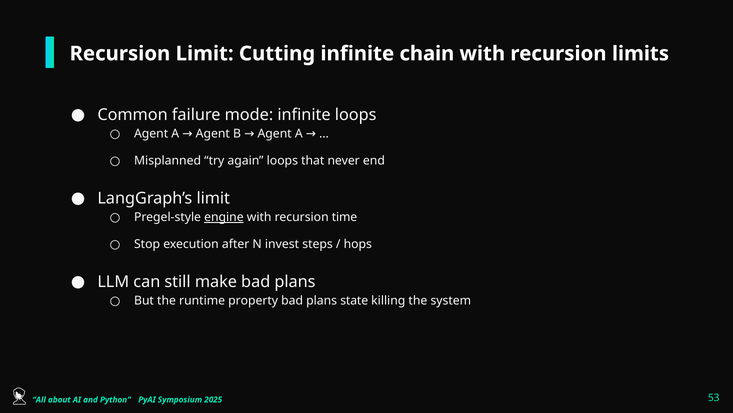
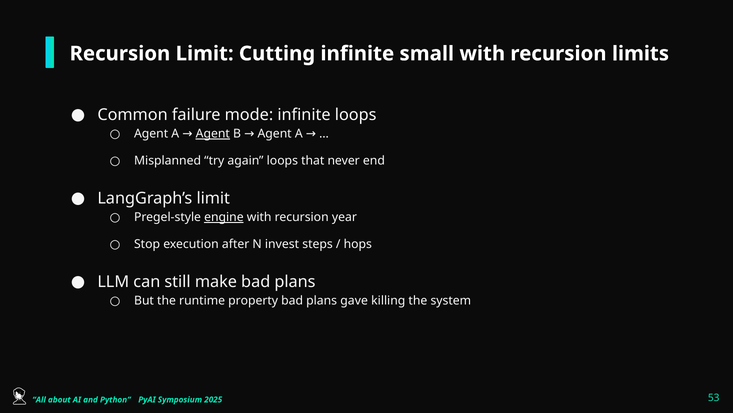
chain: chain -> small
Agent at (213, 134) underline: none -> present
time: time -> year
state: state -> gave
